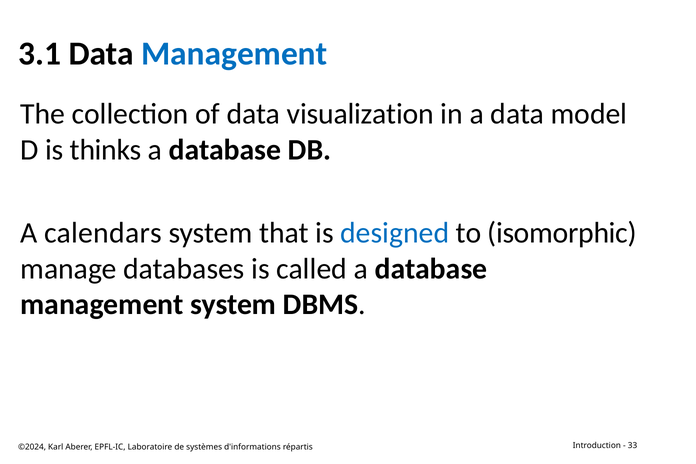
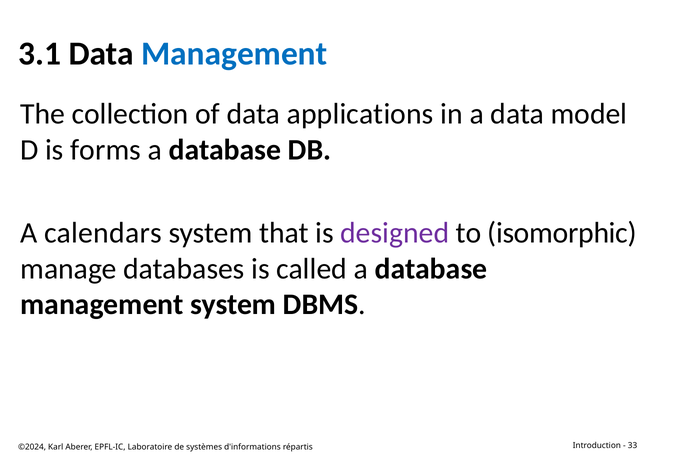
visualization: visualization -> applications
thinks: thinks -> forms
designed colour: blue -> purple
